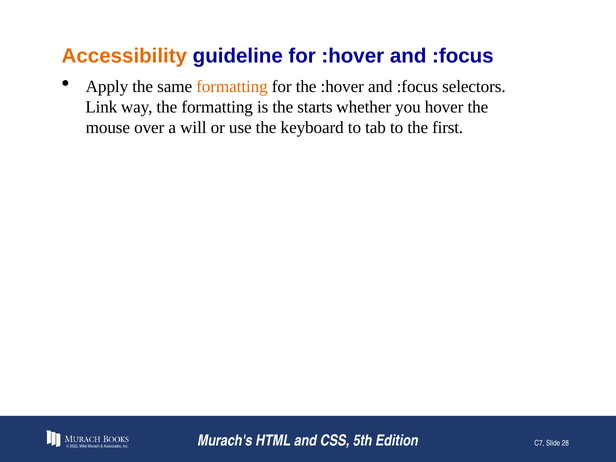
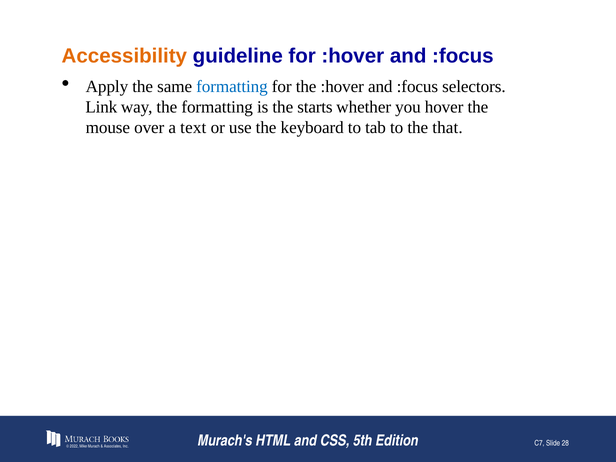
formatting at (232, 86) colour: orange -> blue
will: will -> text
first: first -> that
